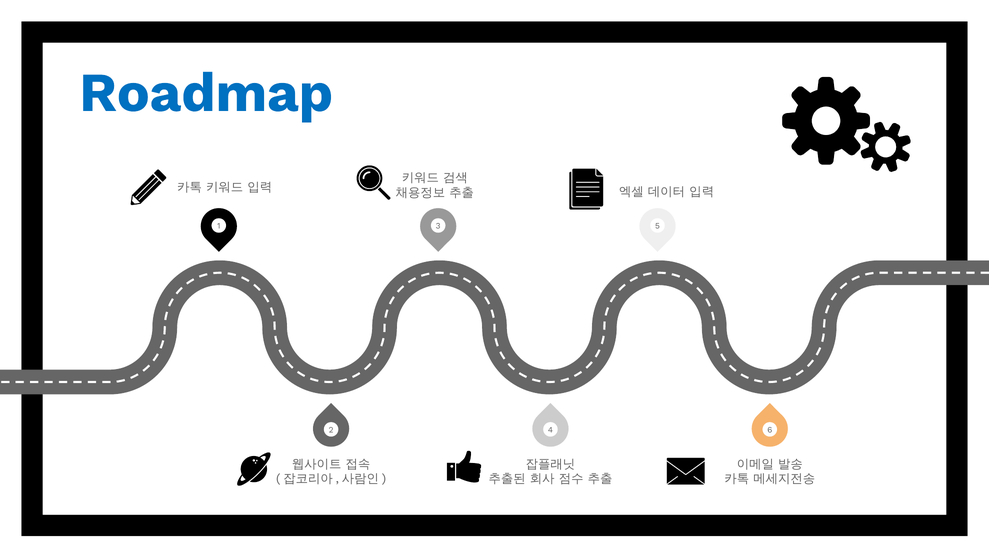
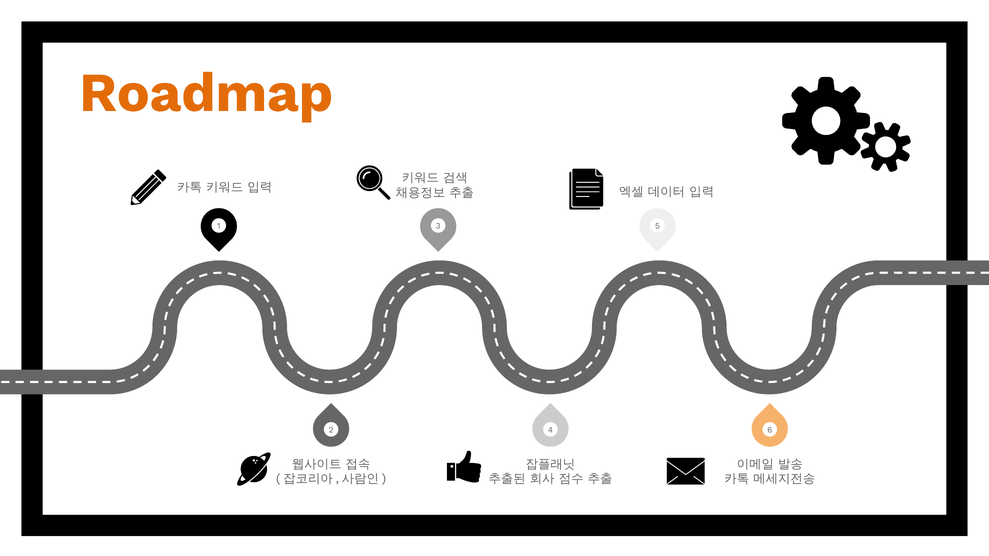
Roadmap colour: blue -> orange
